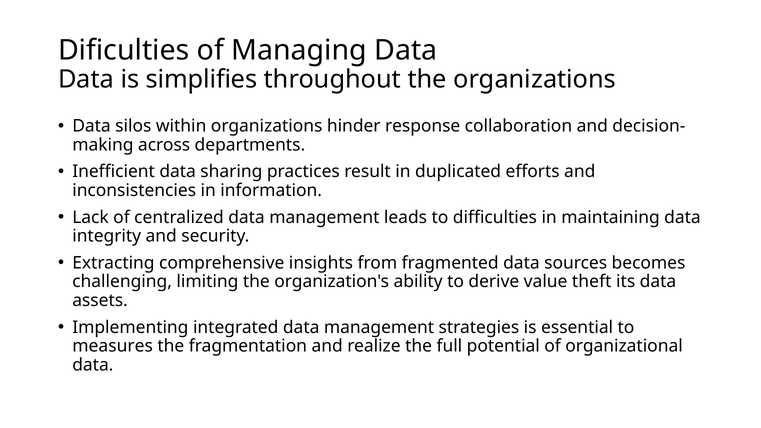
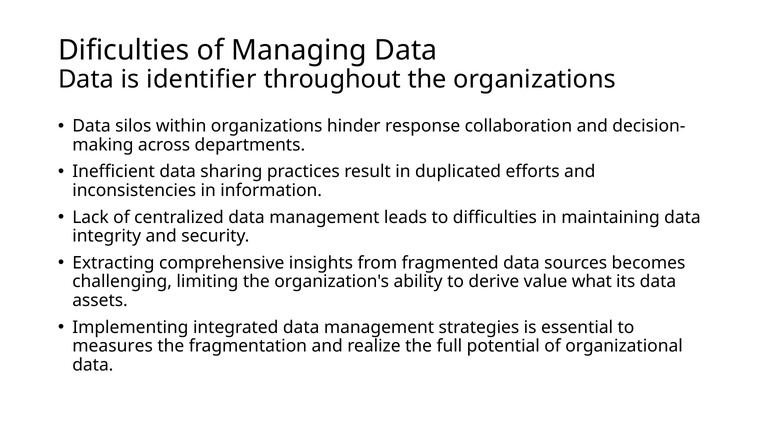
simplifies: simplifies -> identifier
theft: theft -> what
